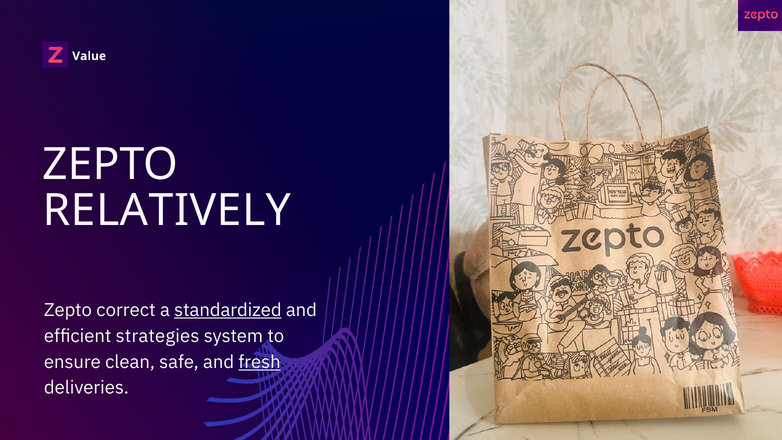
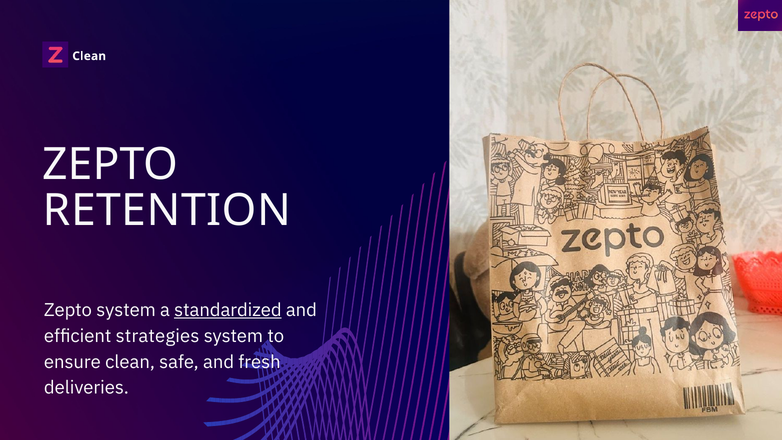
Value at (89, 56): Value -> Clean
RELATIVELY: RELATIVELY -> RETENTION
Zepto correct: correct -> system
fresh underline: present -> none
